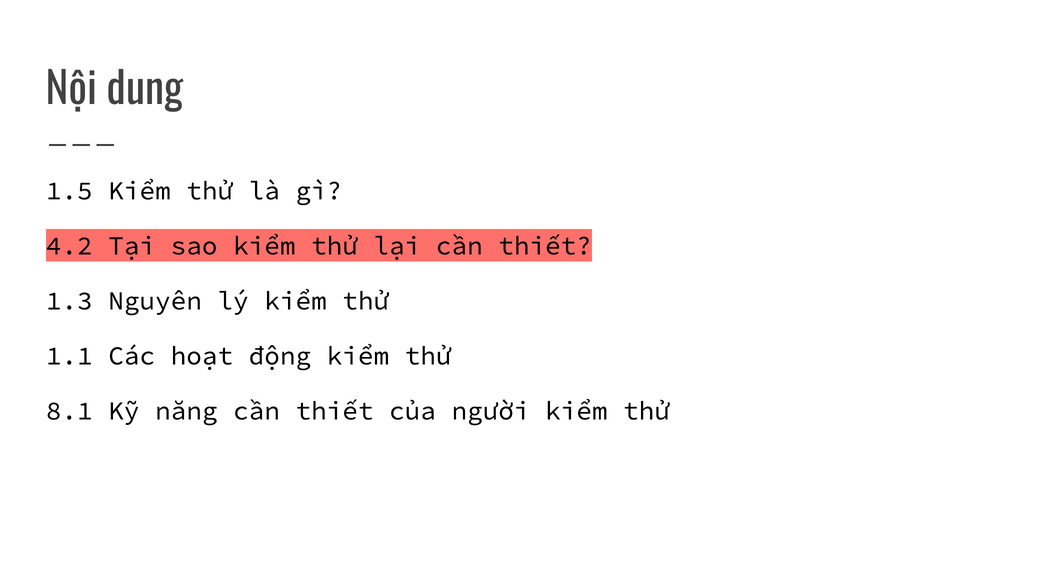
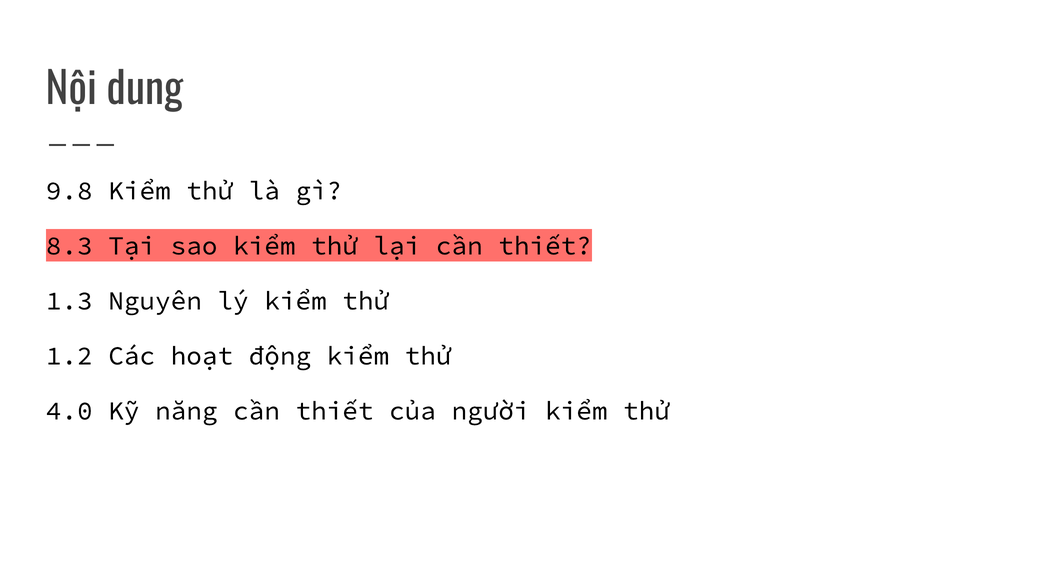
1.5: 1.5 -> 9.8
4.2: 4.2 -> 8.3
1.1: 1.1 -> 1.2
8.1: 8.1 -> 4.0
